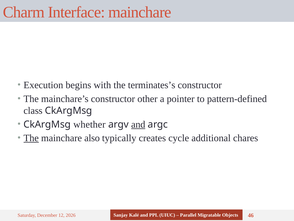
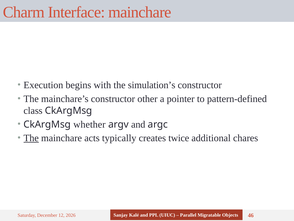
terminates’s: terminates’s -> simulation’s
and at (138, 124) underline: present -> none
also: also -> acts
cycle: cycle -> twice
